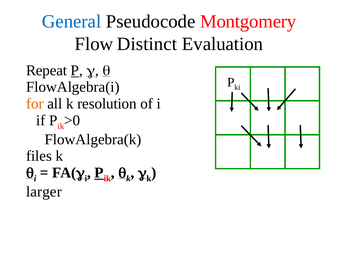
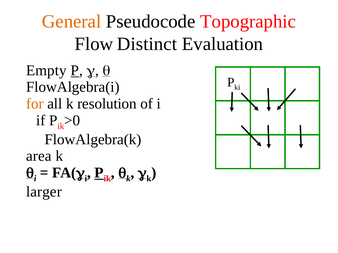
General colour: blue -> orange
Montgomery: Montgomery -> Topographic
Repeat: Repeat -> Empty
files: files -> area
